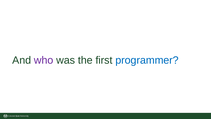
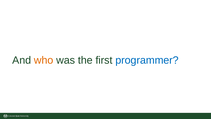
who colour: purple -> orange
